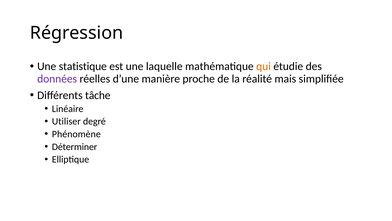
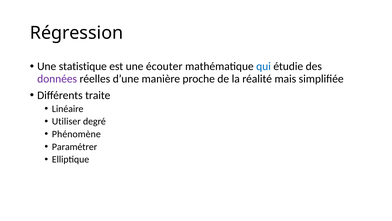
laquelle: laquelle -> écouter
qui colour: orange -> blue
tâche: tâche -> traite
Déterminer: Déterminer -> Paramétrer
